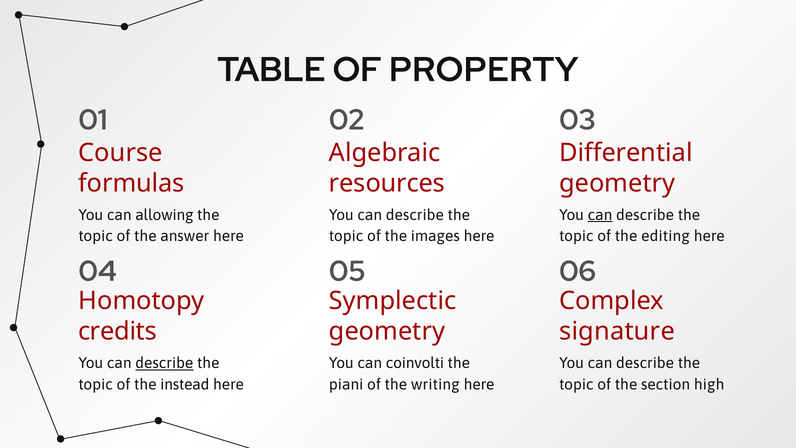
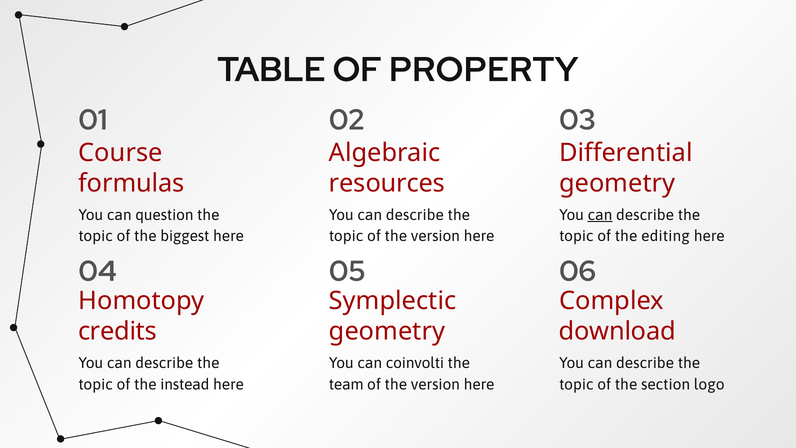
allowing: allowing -> question
answer: answer -> biggest
topic of the images: images -> version
signature: signature -> download
describe at (164, 363) underline: present -> none
piani: piani -> team
writing at (435, 384): writing -> version
high: high -> logo
